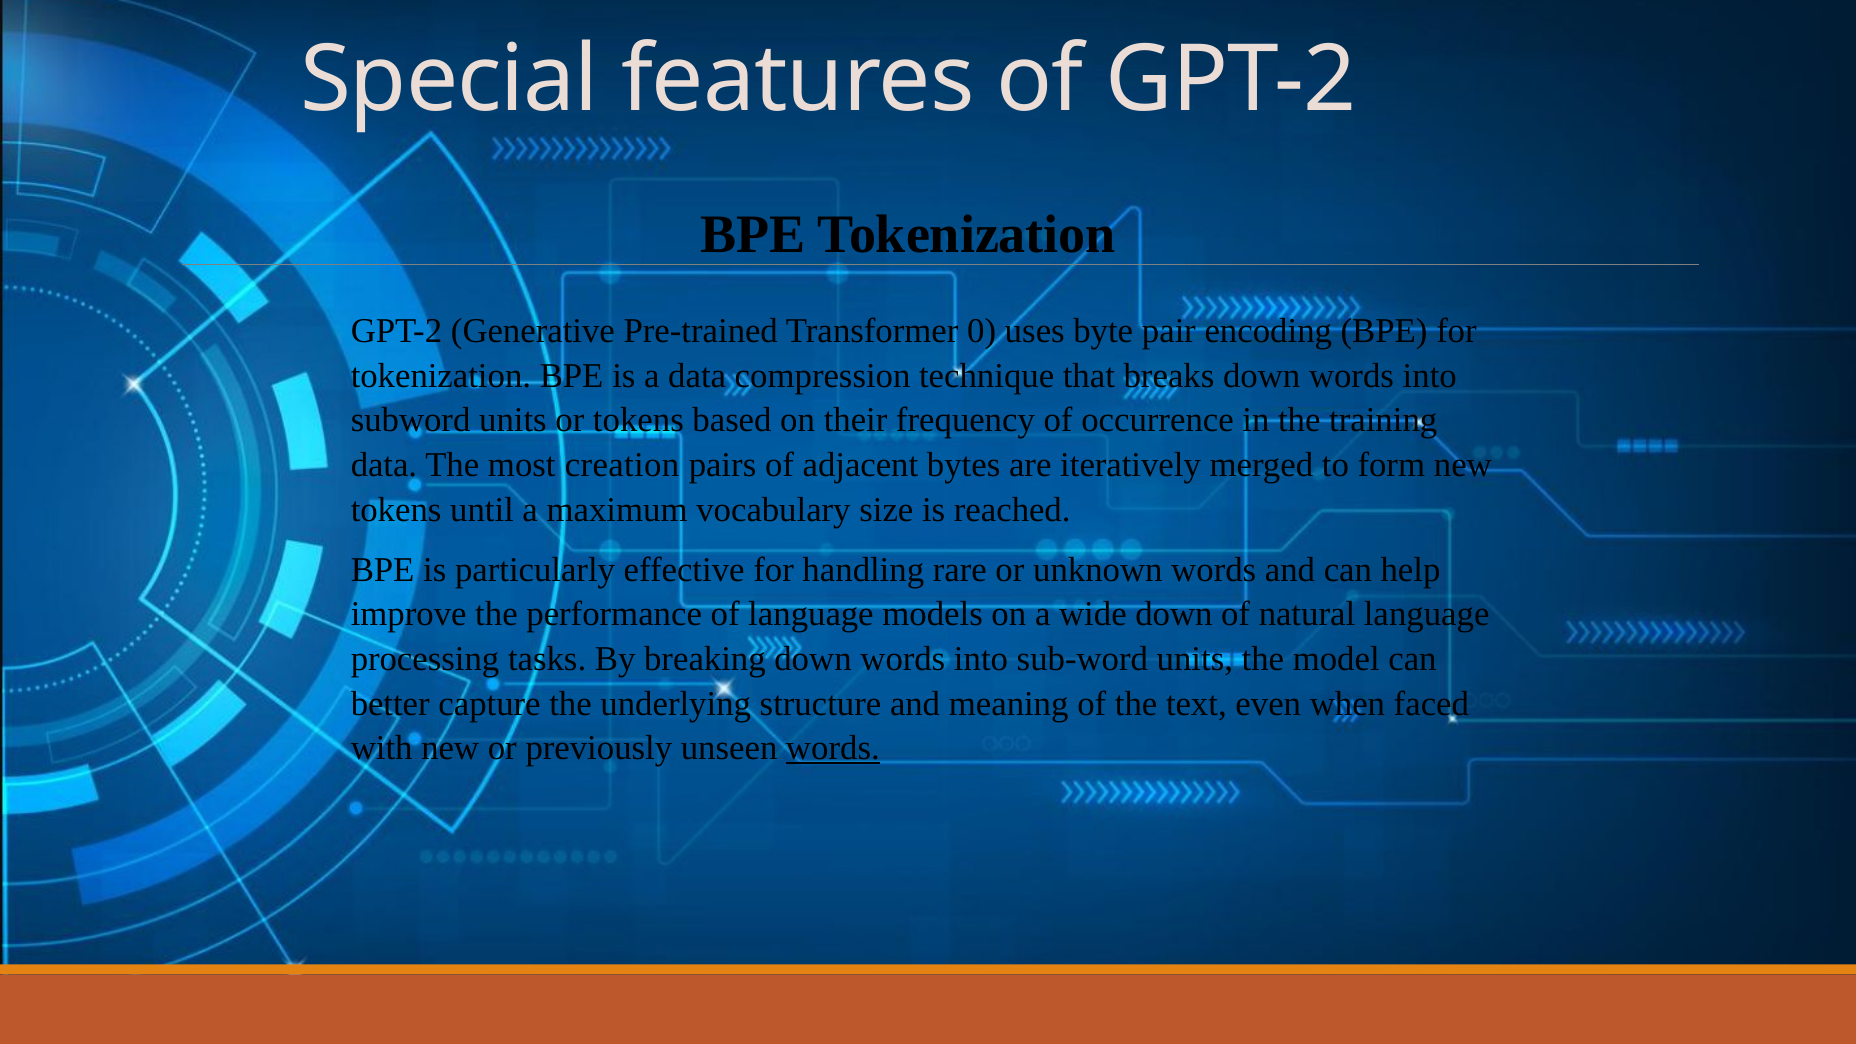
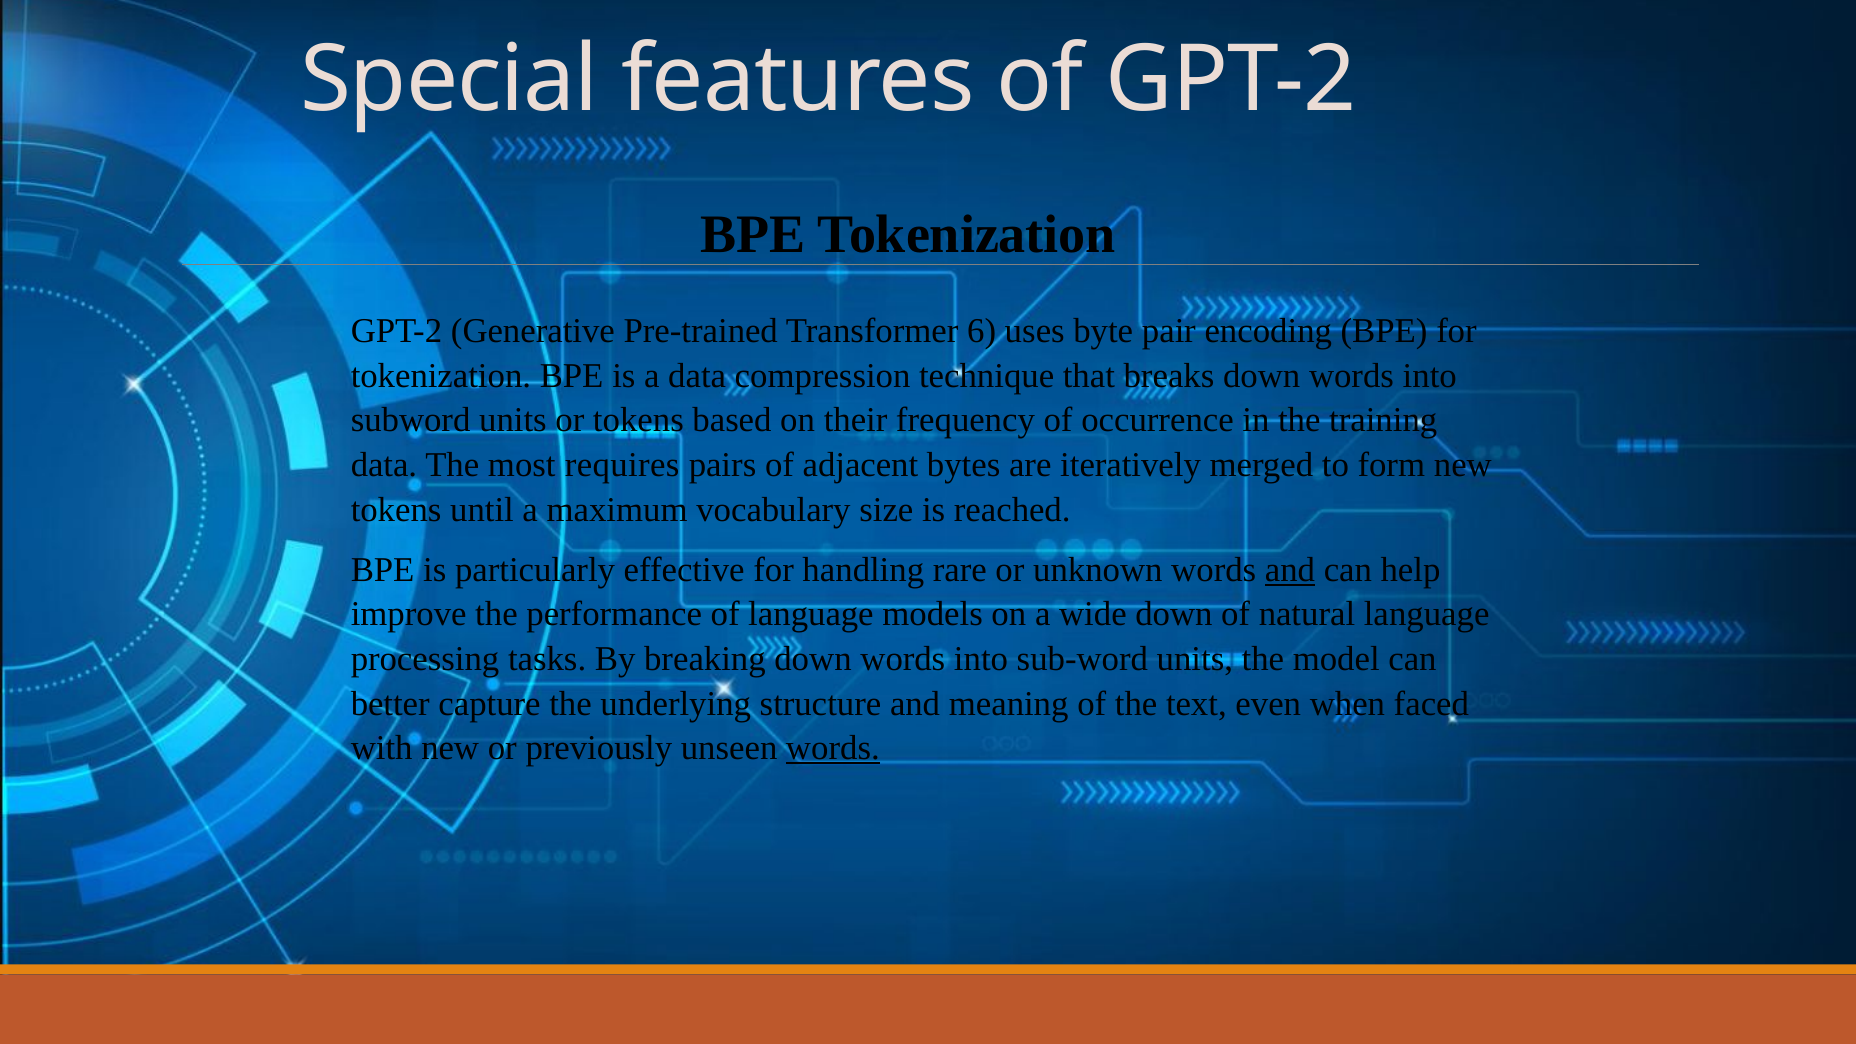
0: 0 -> 6
creation: creation -> requires
and at (1290, 570) underline: none -> present
